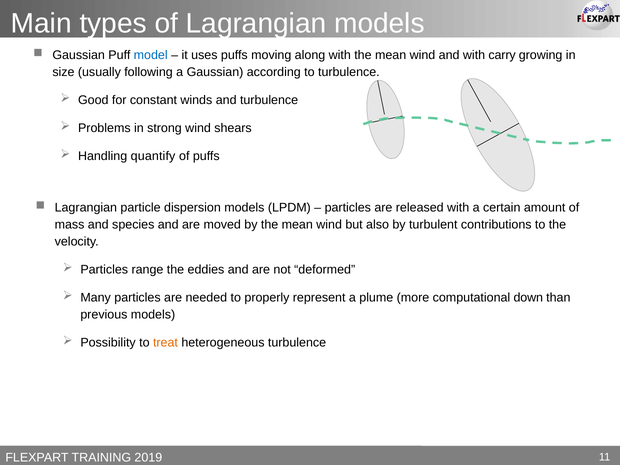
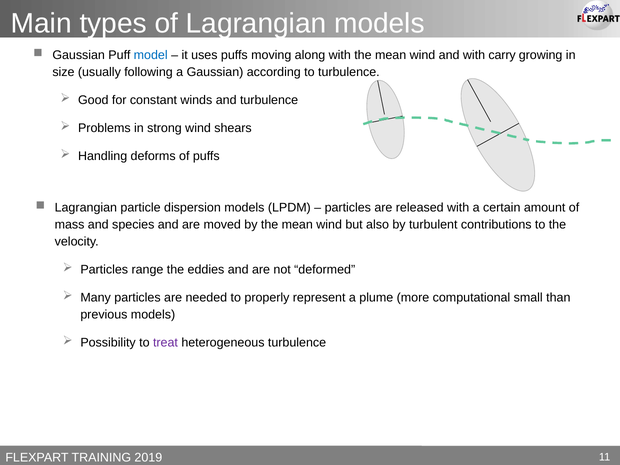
quantify: quantify -> deforms
down: down -> small
treat colour: orange -> purple
